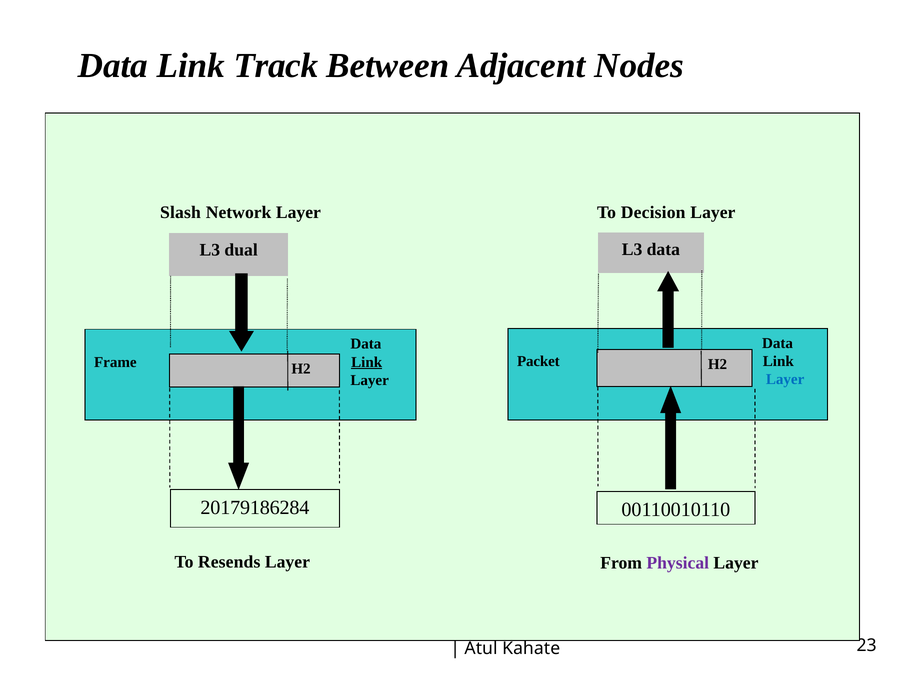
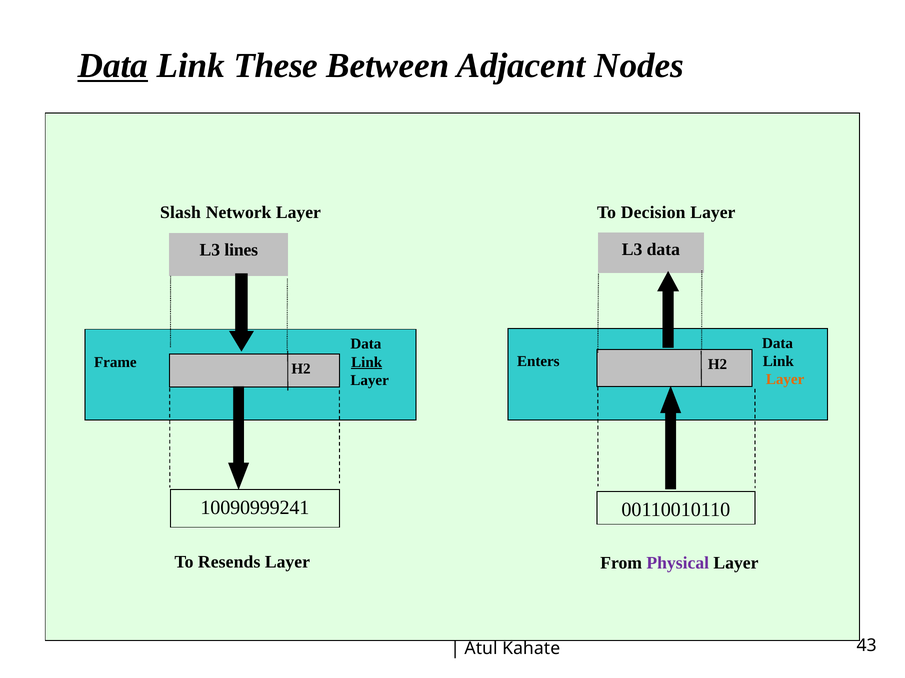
Data at (113, 66) underline: none -> present
Track: Track -> These
dual: dual -> lines
Packet: Packet -> Enters
Layer at (785, 380) colour: blue -> orange
20179186284: 20179186284 -> 10090999241
23: 23 -> 43
